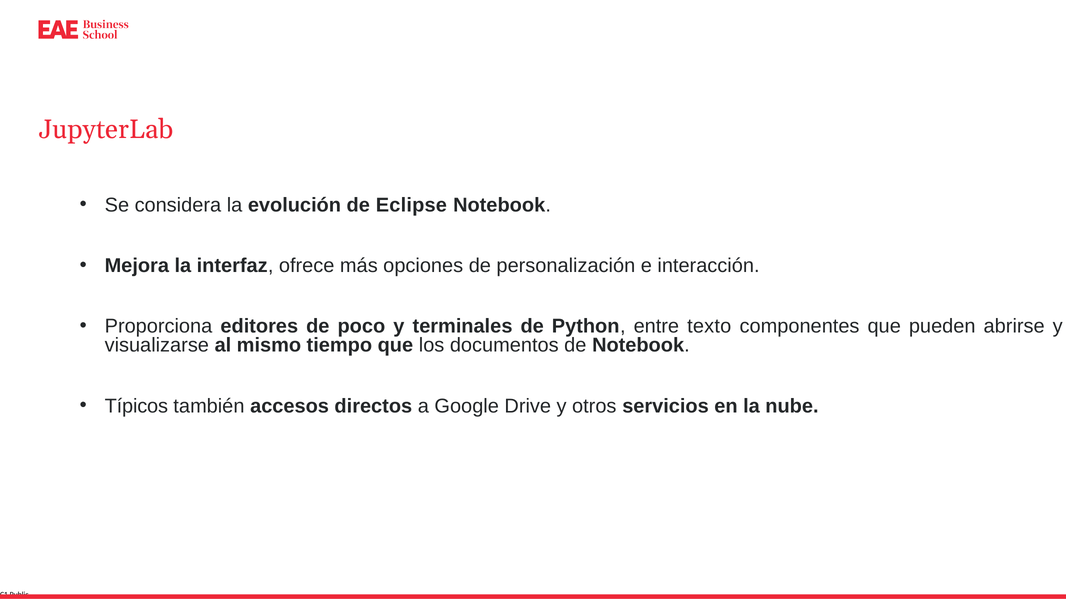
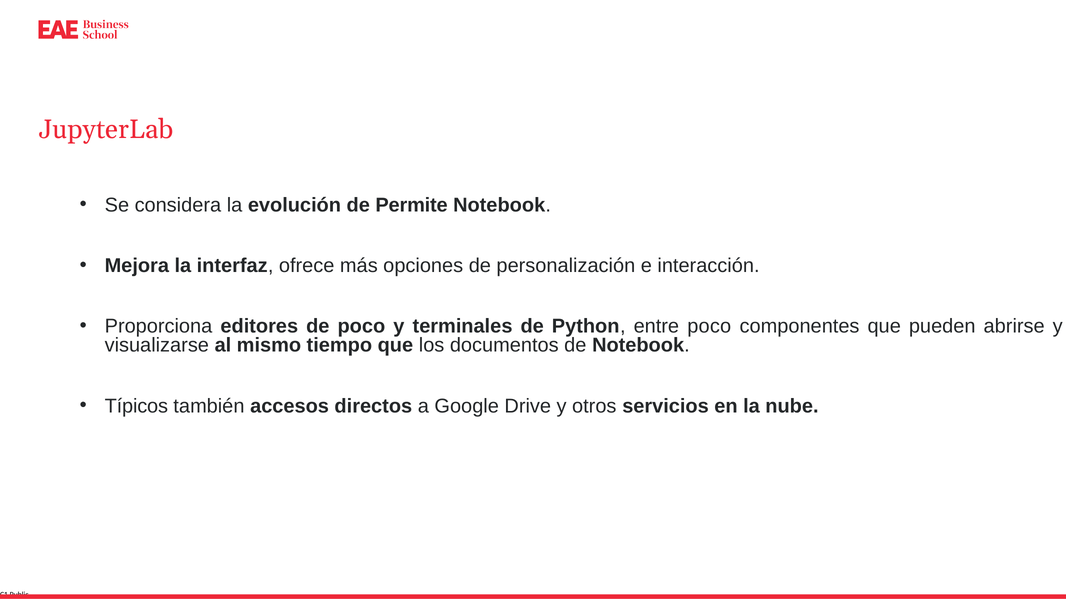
Eclipse: Eclipse -> Permite
entre texto: texto -> poco
